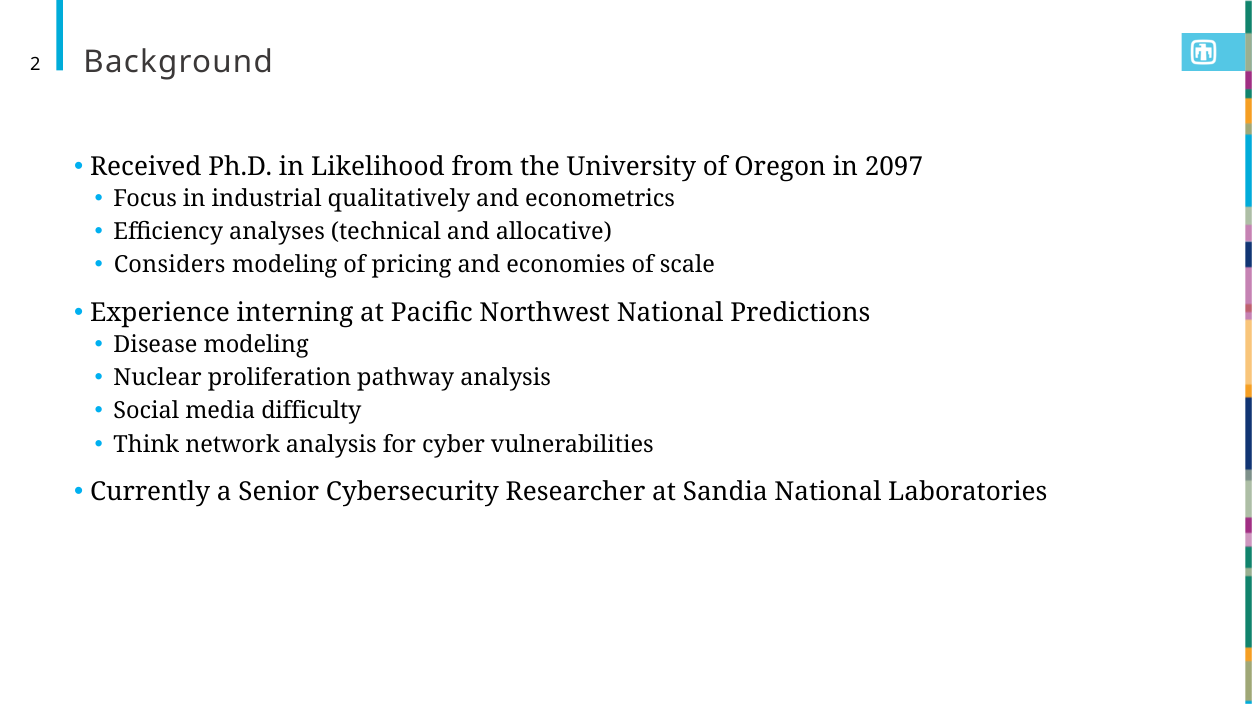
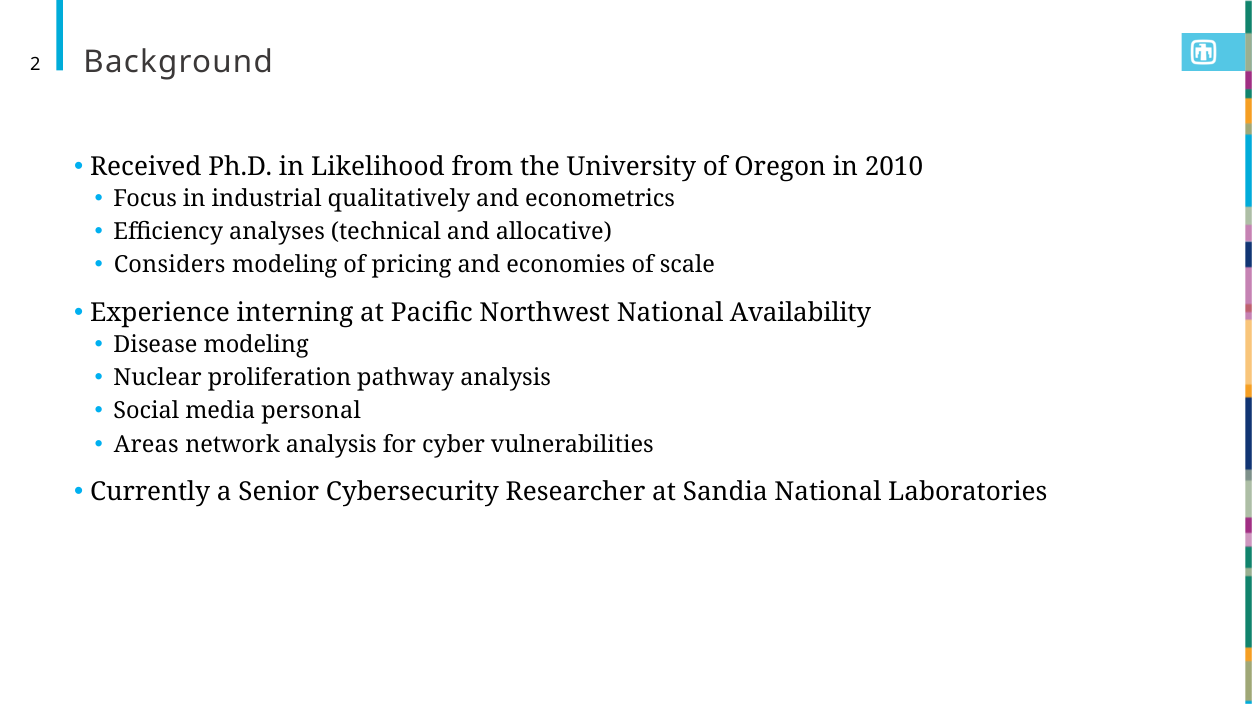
2097: 2097 -> 2010
Predictions: Predictions -> Availability
difficulty: difficulty -> personal
Think: Think -> Areas
